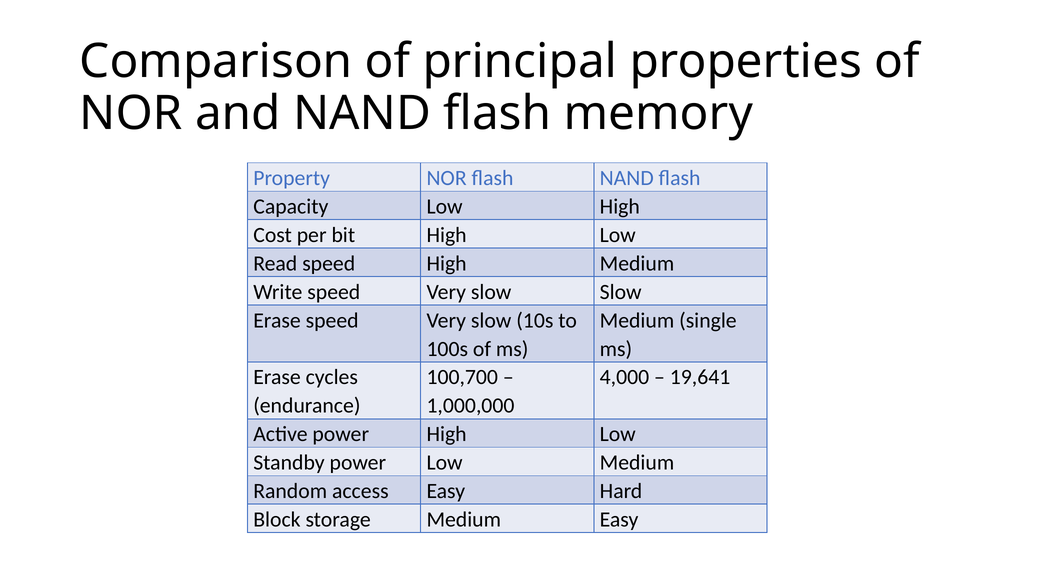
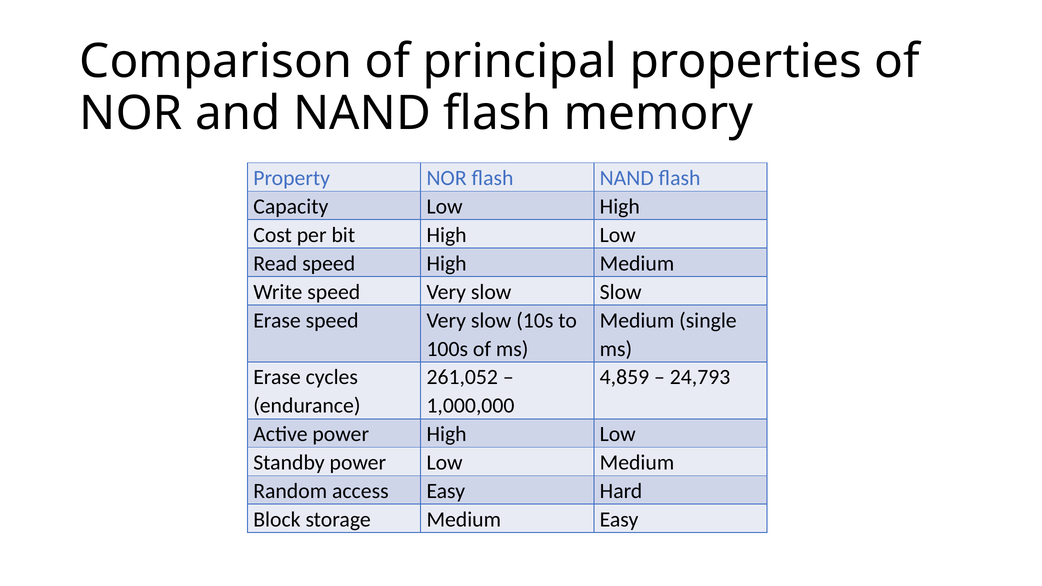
100,700: 100,700 -> 261,052
4,000: 4,000 -> 4,859
19,641: 19,641 -> 24,793
